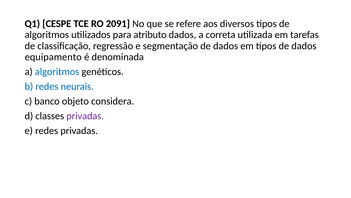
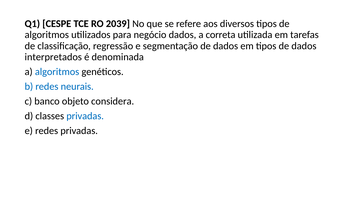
2091: 2091 -> 2039
atributo: atributo -> negócio
equipamento: equipamento -> interpretados
privadas at (85, 116) colour: purple -> blue
